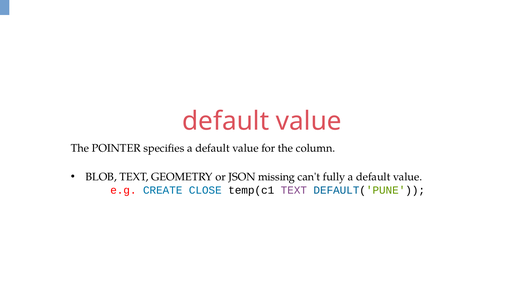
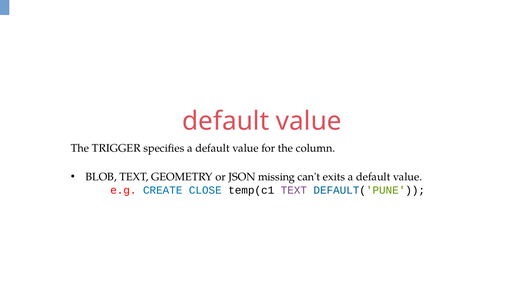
POINTER: POINTER -> TRIGGER
fully: fully -> exits
